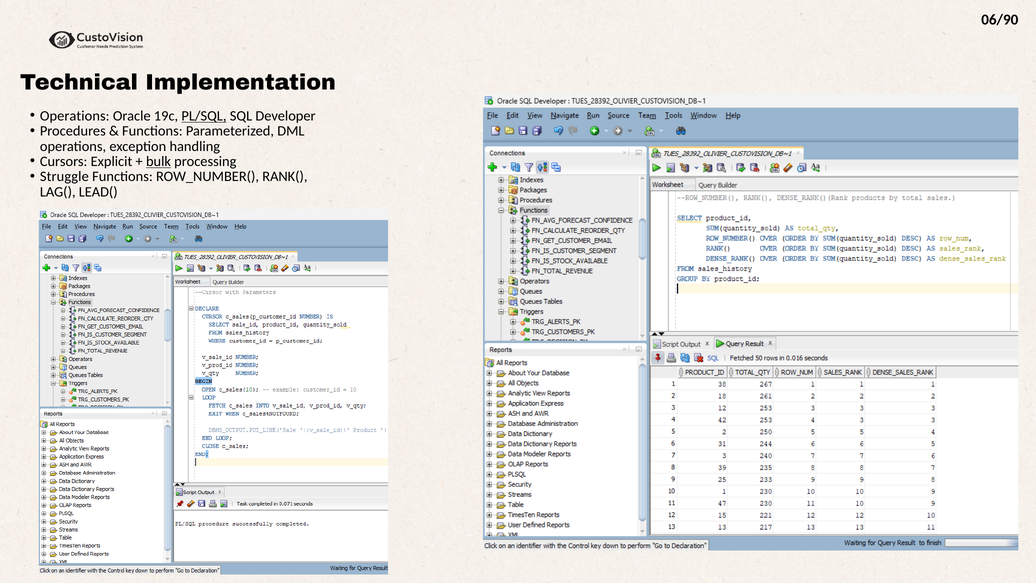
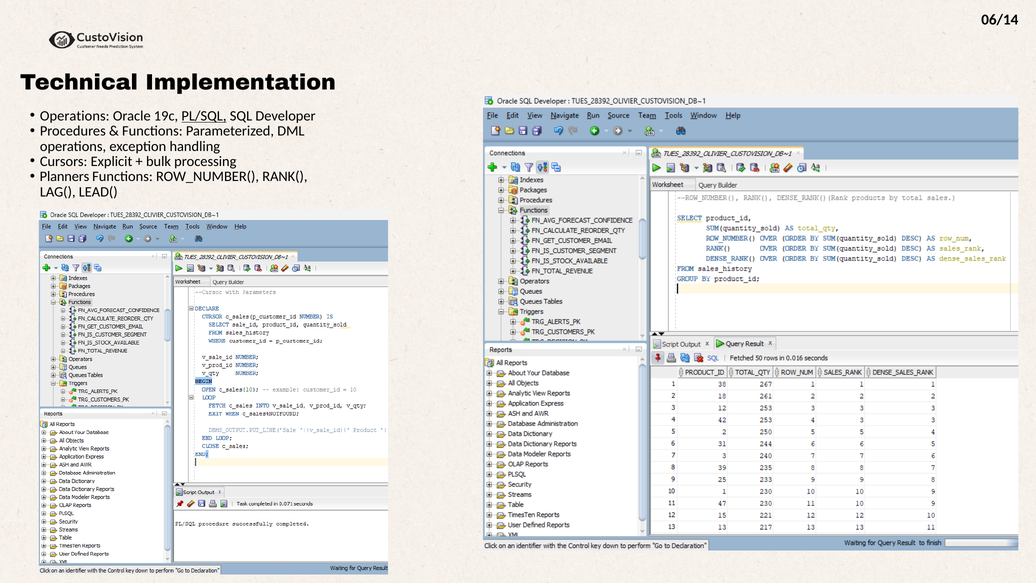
06/90: 06/90 -> 06/14
bulk underline: present -> none
Struggle: Struggle -> Planners
